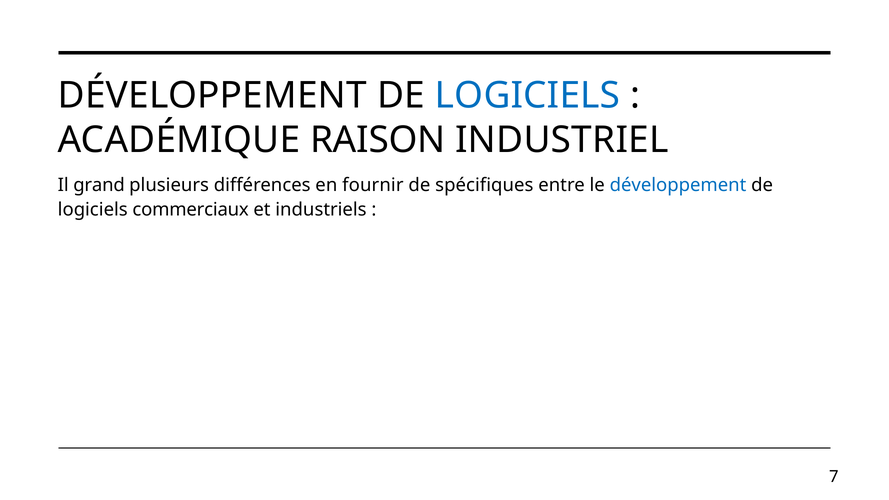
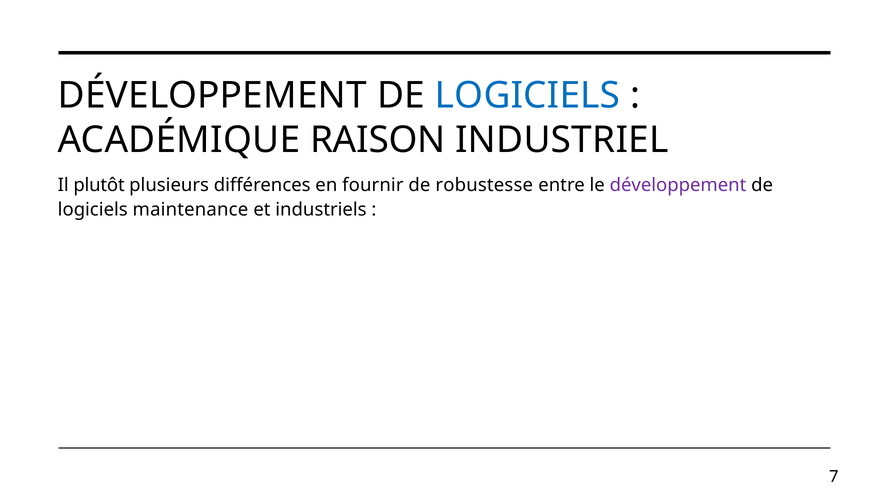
grand: grand -> plutôt
spécifiques: spécifiques -> robustesse
développement at (678, 185) colour: blue -> purple
commerciaux: commerciaux -> maintenance
